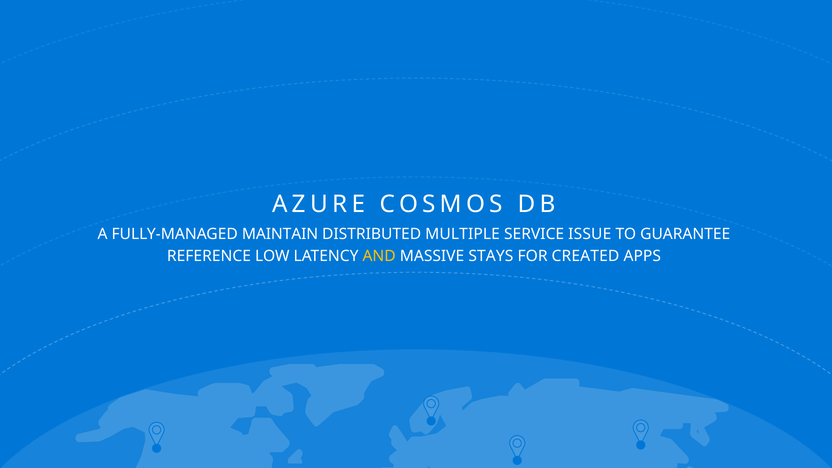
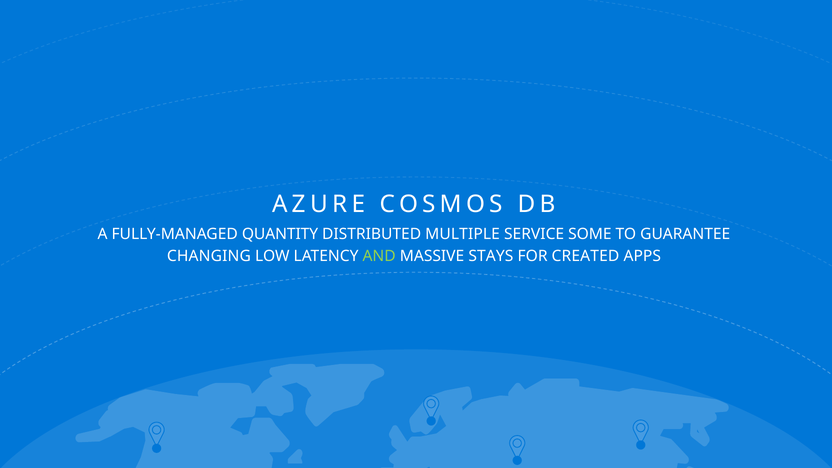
MAINTAIN: MAINTAIN -> QUANTITY
ISSUE: ISSUE -> SOME
REFERENCE: REFERENCE -> CHANGING
AND colour: yellow -> light green
